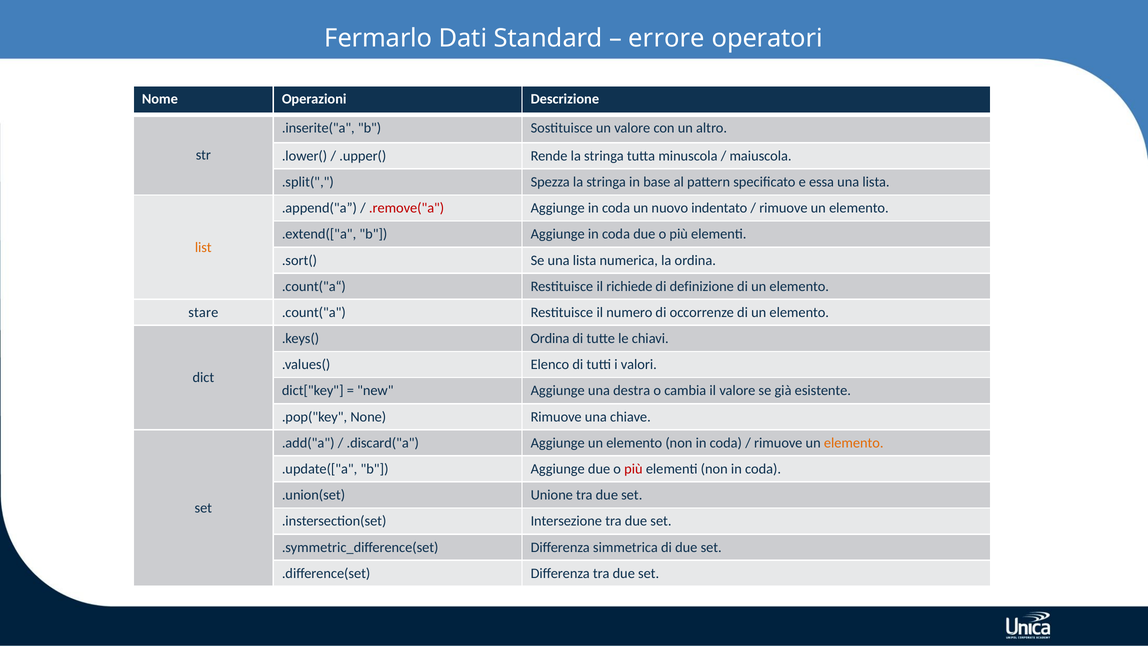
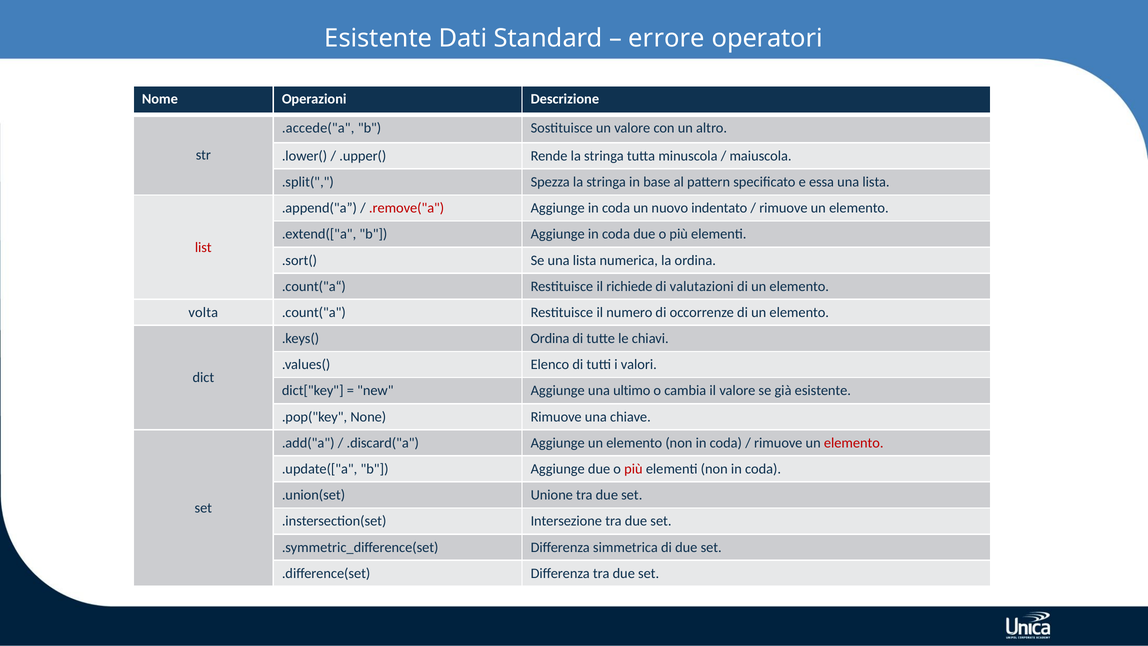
Fermarlo at (378, 39): Fermarlo -> Esistente
.inserite("a: .inserite("a -> .accede("a
list colour: orange -> red
definizione: definizione -> valutazioni
stare: stare -> volta
destra: destra -> ultimo
elemento at (854, 443) colour: orange -> red
